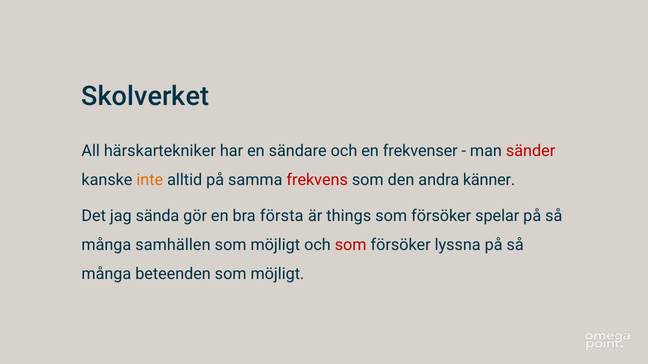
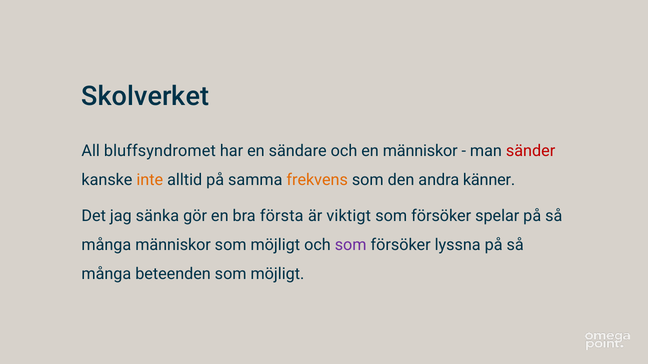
härskartekniker: härskartekniker -> bluffsyndromet
en frekvenser: frekvenser -> människor
frekvens colour: red -> orange
sända: sända -> sänka
things: things -> viktigt
många samhällen: samhällen -> människor
som at (351, 245) colour: red -> purple
